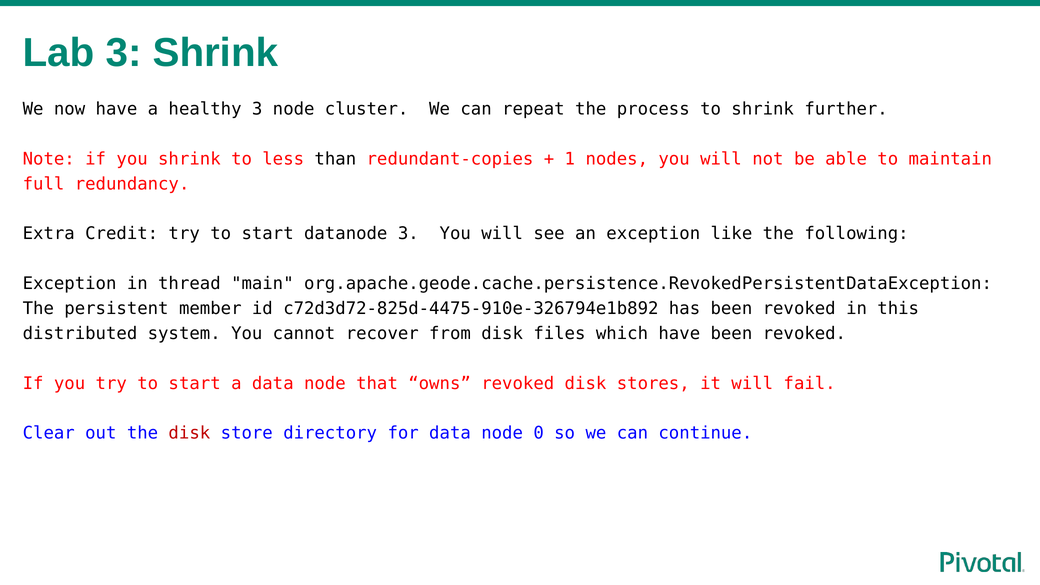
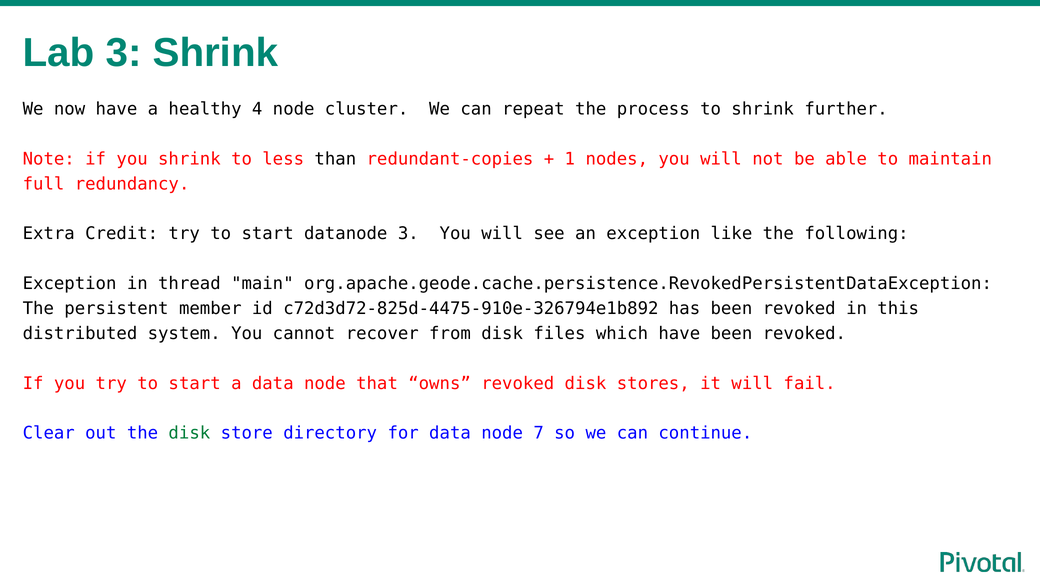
healthy 3: 3 -> 4
disk at (189, 433) colour: red -> green
0: 0 -> 7
